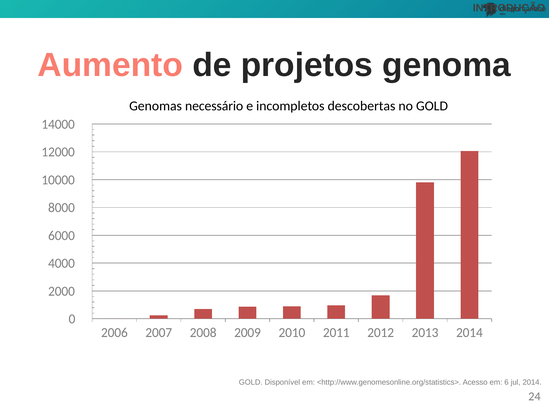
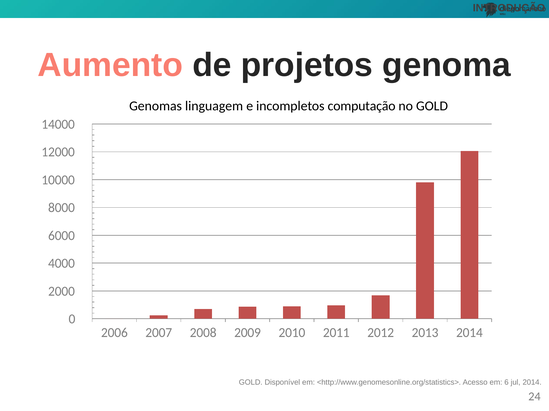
necessário: necessário -> linguagem
descobertas: descobertas -> computação
